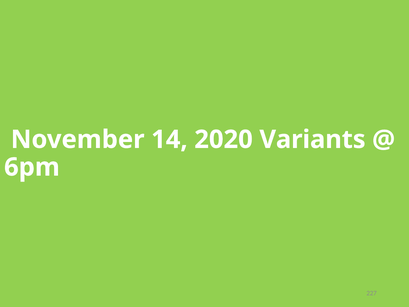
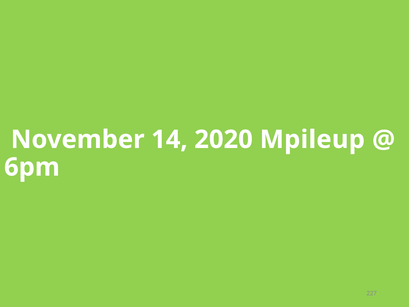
Variants: Variants -> Mpileup
